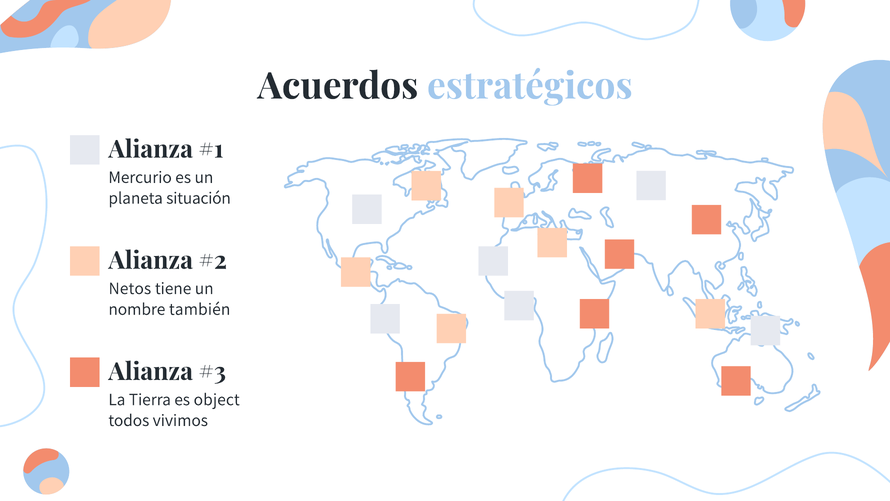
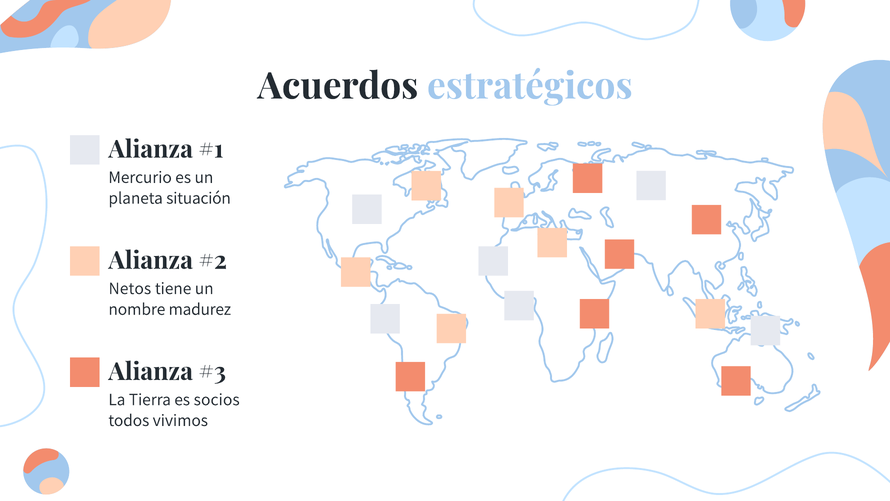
también: también -> madurez
object: object -> socios
